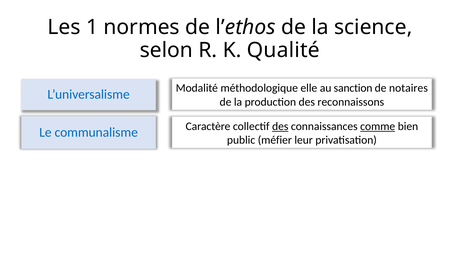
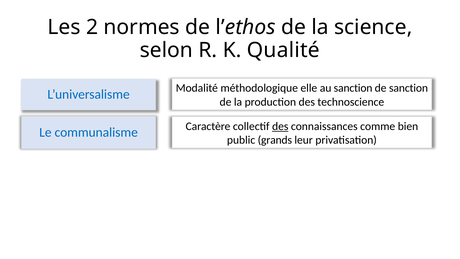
1: 1 -> 2
de notaires: notaires -> sanction
reconnaissons: reconnaissons -> technoscience
comme underline: present -> none
méfier: méfier -> grands
